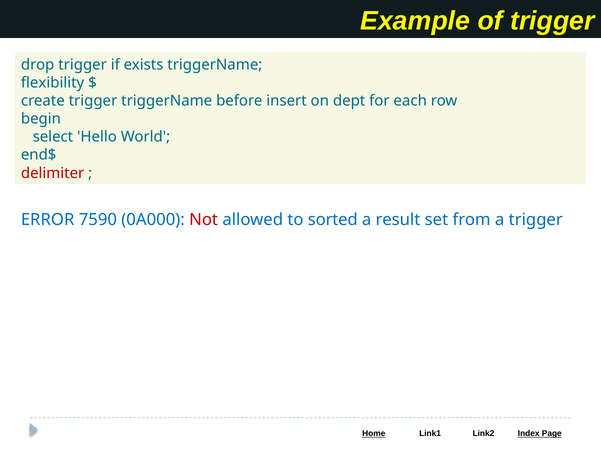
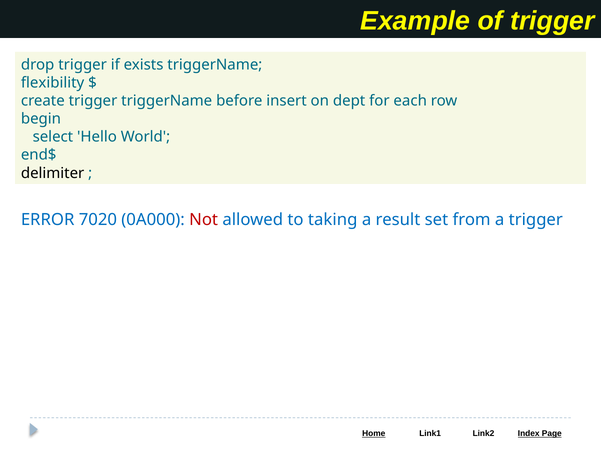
delimiter colour: red -> black
7590: 7590 -> 7020
sorted: sorted -> taking
